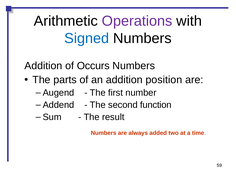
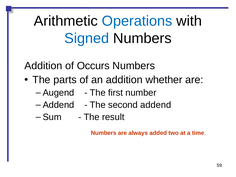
Operations colour: purple -> blue
position: position -> whether
second function: function -> addend
